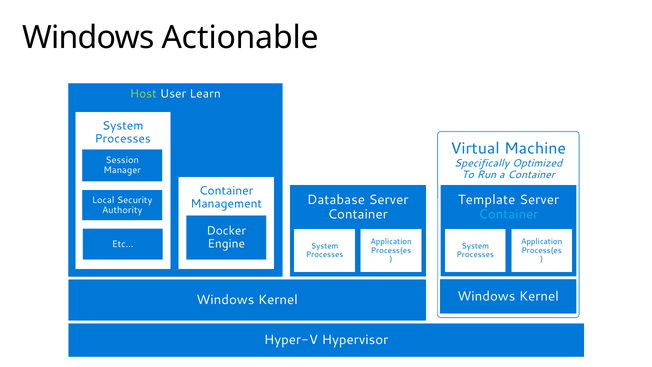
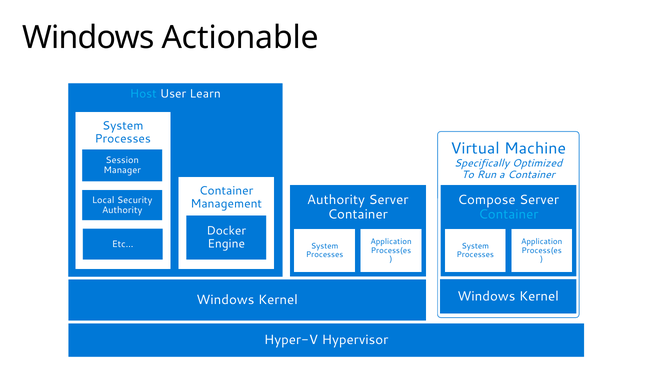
Host colour: light green -> light blue
Database at (336, 200): Database -> Authority
Template: Template -> Compose
